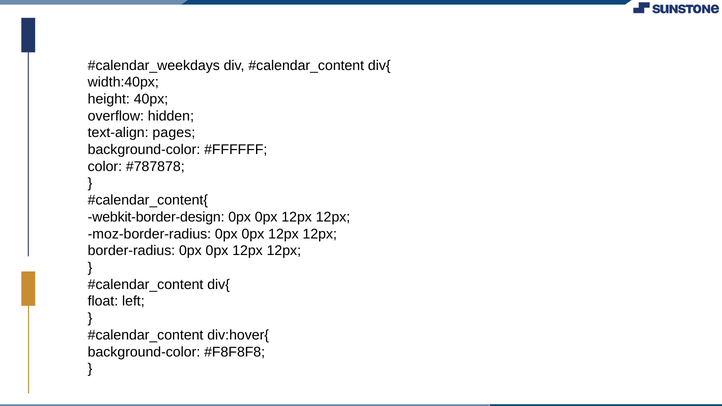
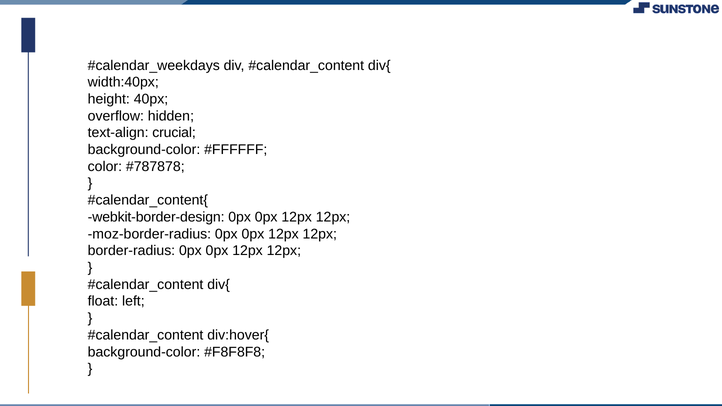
pages: pages -> crucial
